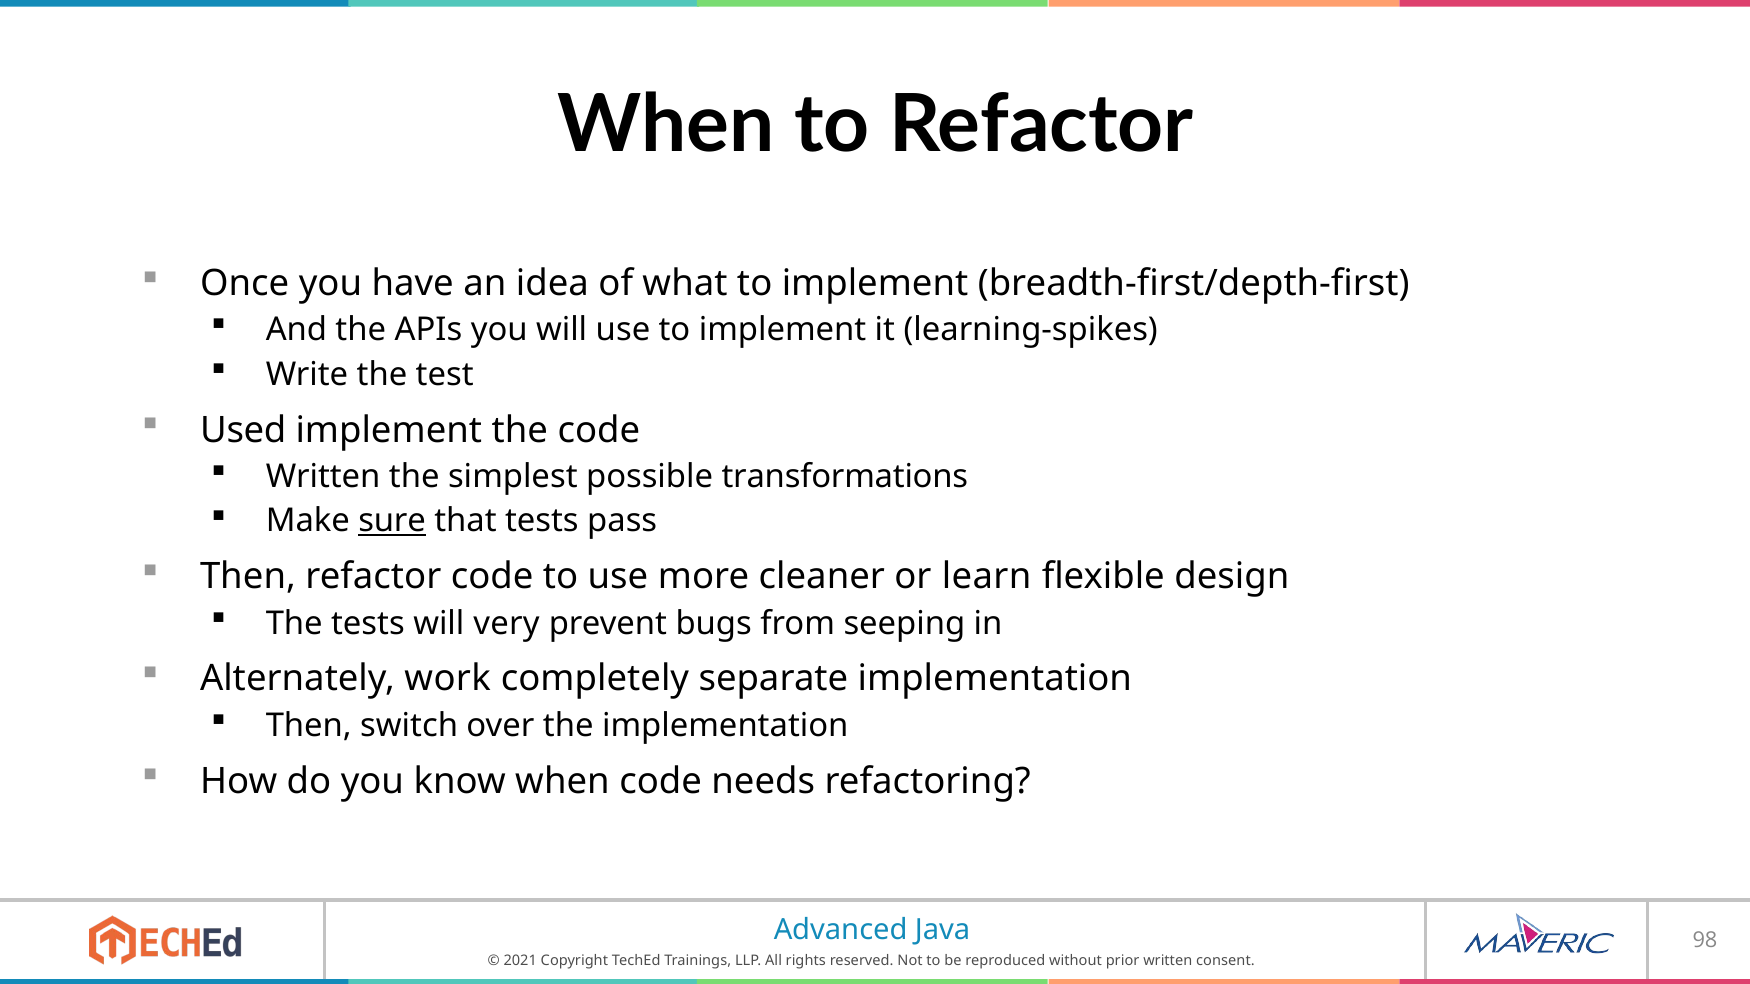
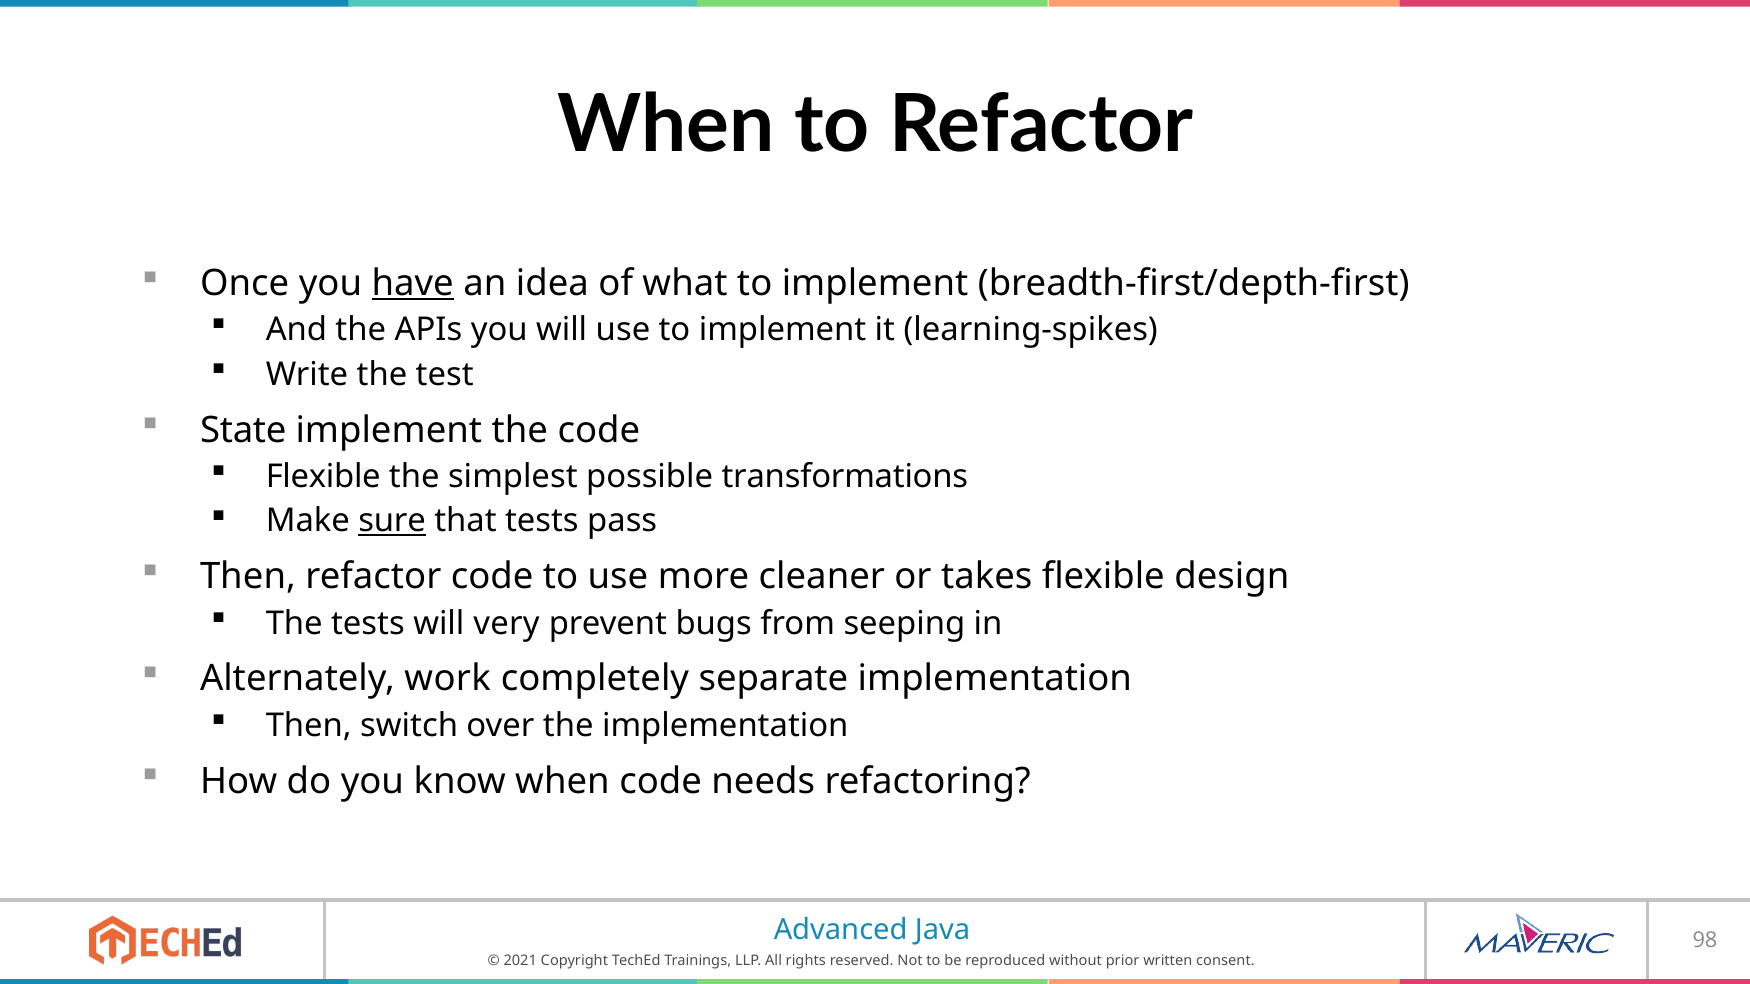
have underline: none -> present
Used: Used -> State
Written at (323, 477): Written -> Flexible
learn: learn -> takes
